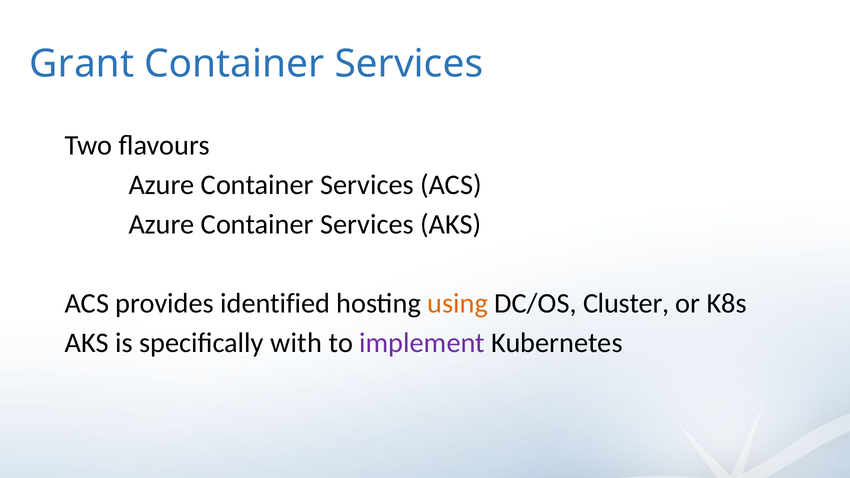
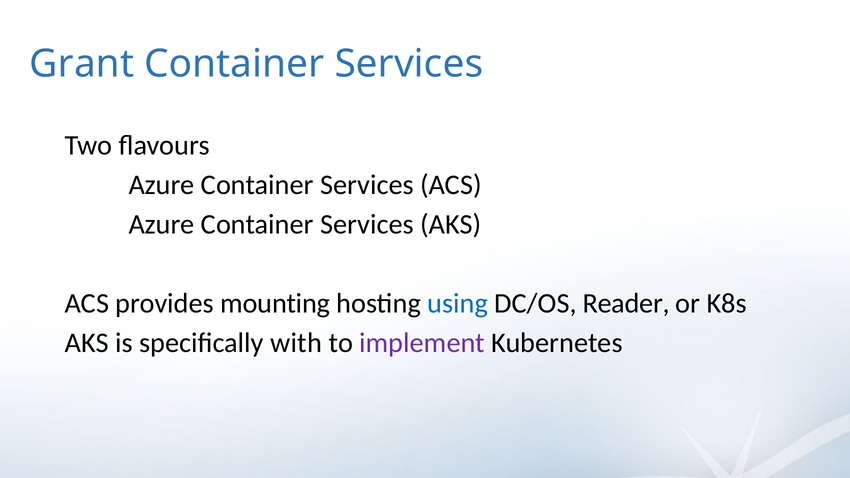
identified: identified -> mounting
using colour: orange -> blue
Cluster: Cluster -> Reader
